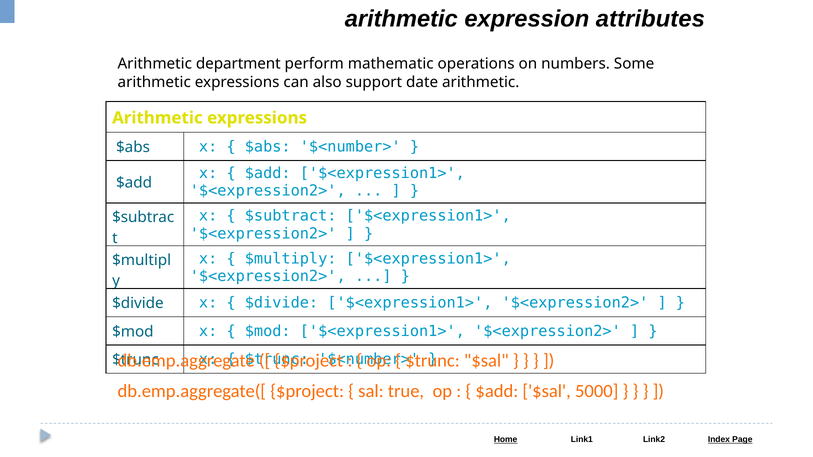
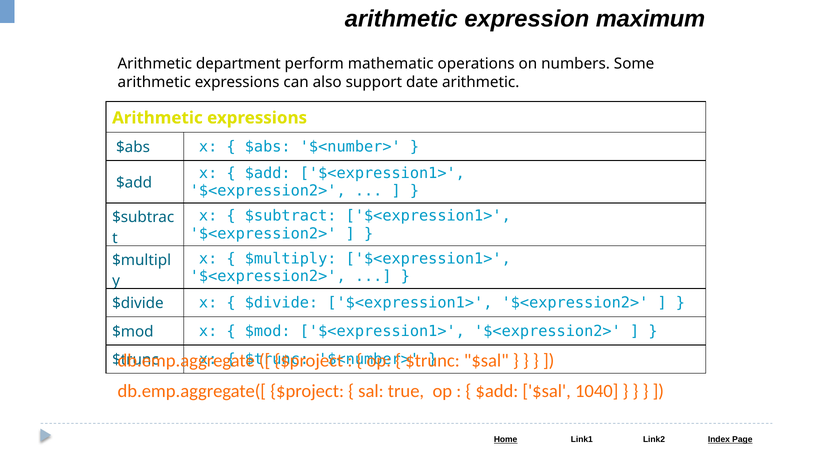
attributes: attributes -> maximum
5000: 5000 -> 1040
